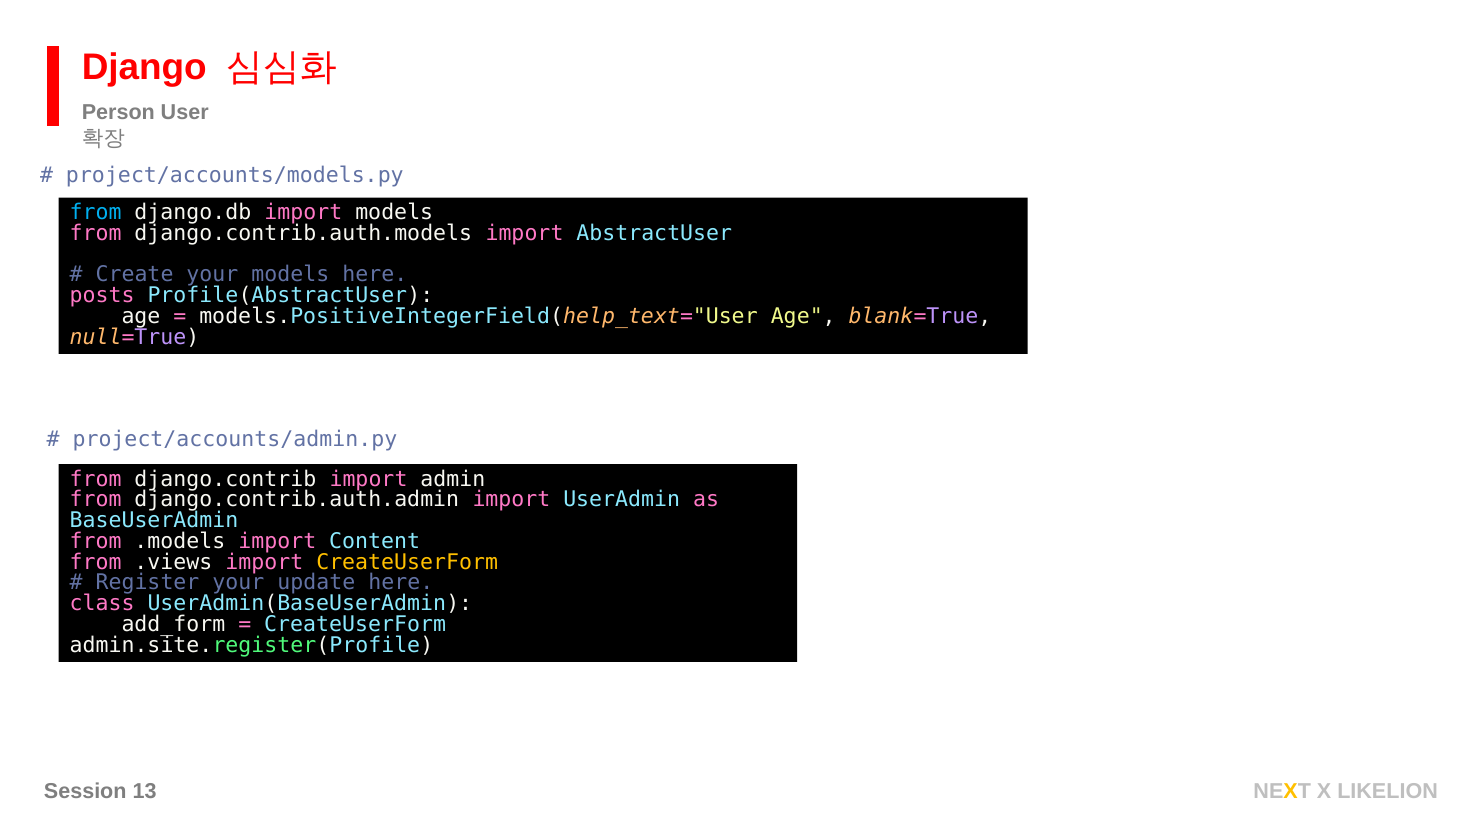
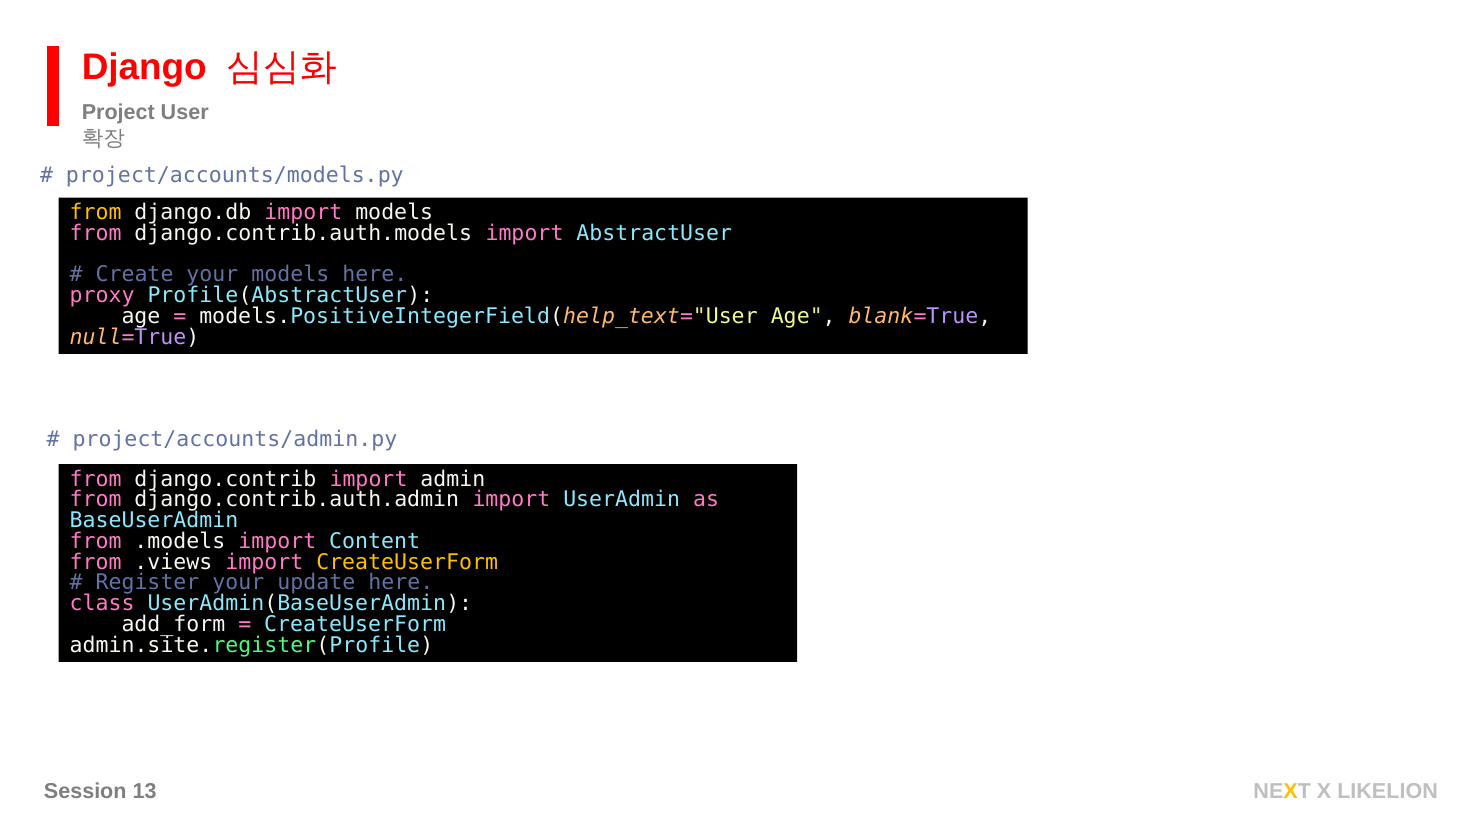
Person: Person -> Project
from at (96, 212) colour: light blue -> yellow
posts: posts -> proxy
